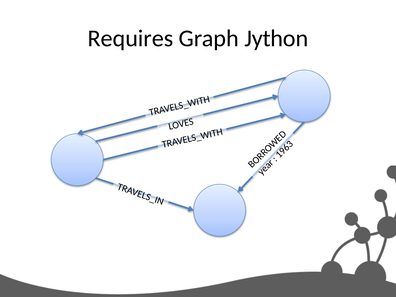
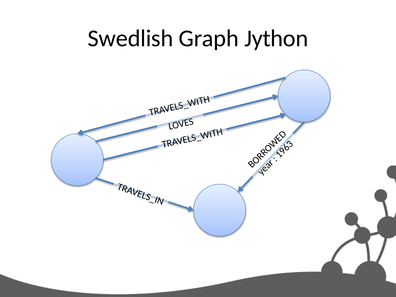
Requires: Requires -> Swedlish
